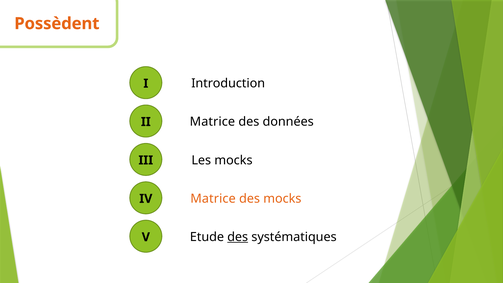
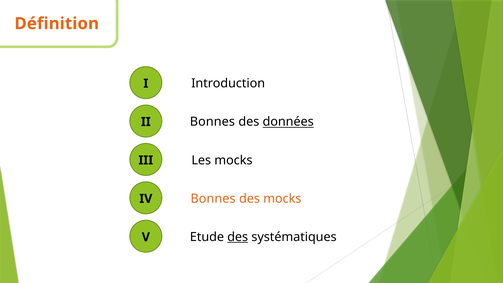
Possèdent: Possèdent -> Définition
Matrice at (212, 122): Matrice -> Bonnes
données underline: none -> present
Matrice at (213, 199): Matrice -> Bonnes
